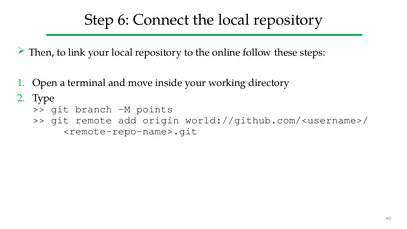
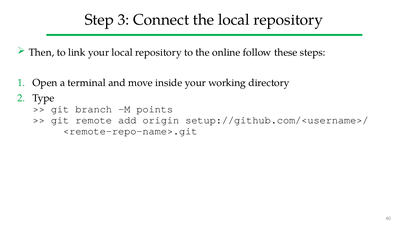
6: 6 -> 3
world://github.com/<username>/: world://github.com/<username>/ -> setup://github.com/<username>/
